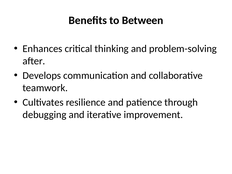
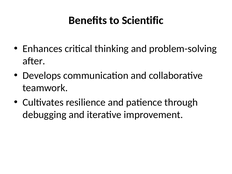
Between: Between -> Scientific
